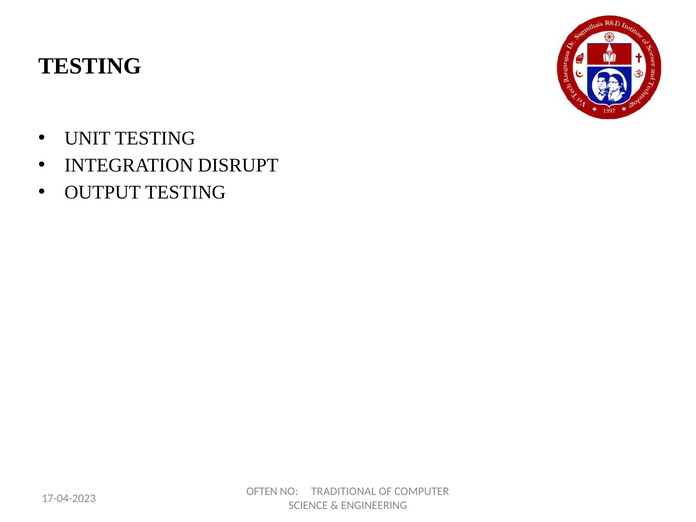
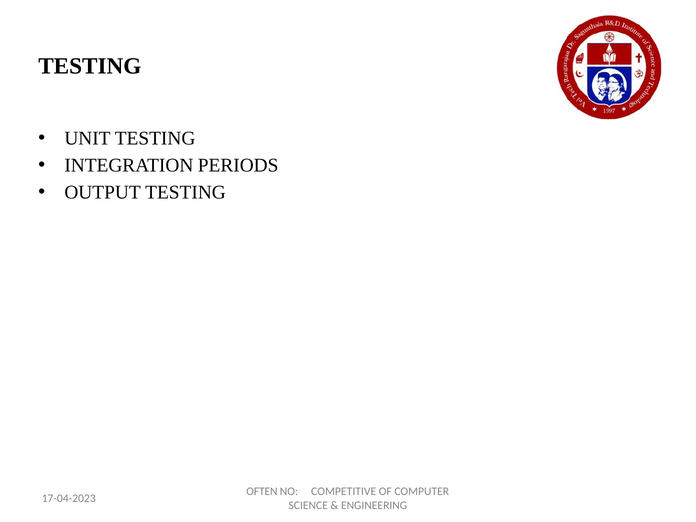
DISRUPT: DISRUPT -> PERIODS
TRADITIONAL: TRADITIONAL -> COMPETITIVE
